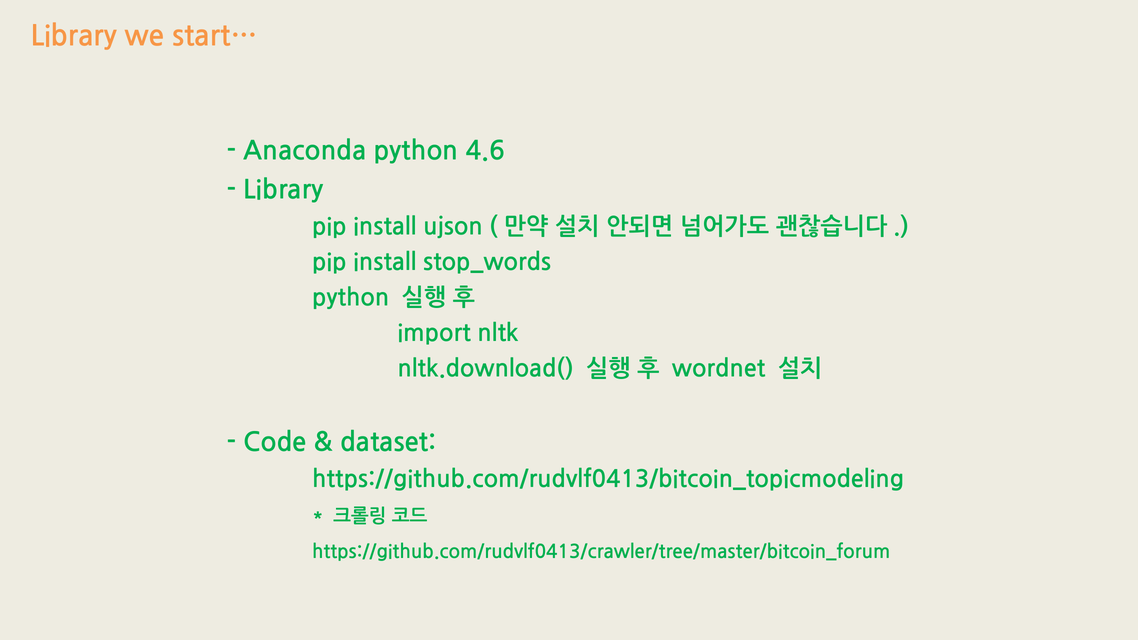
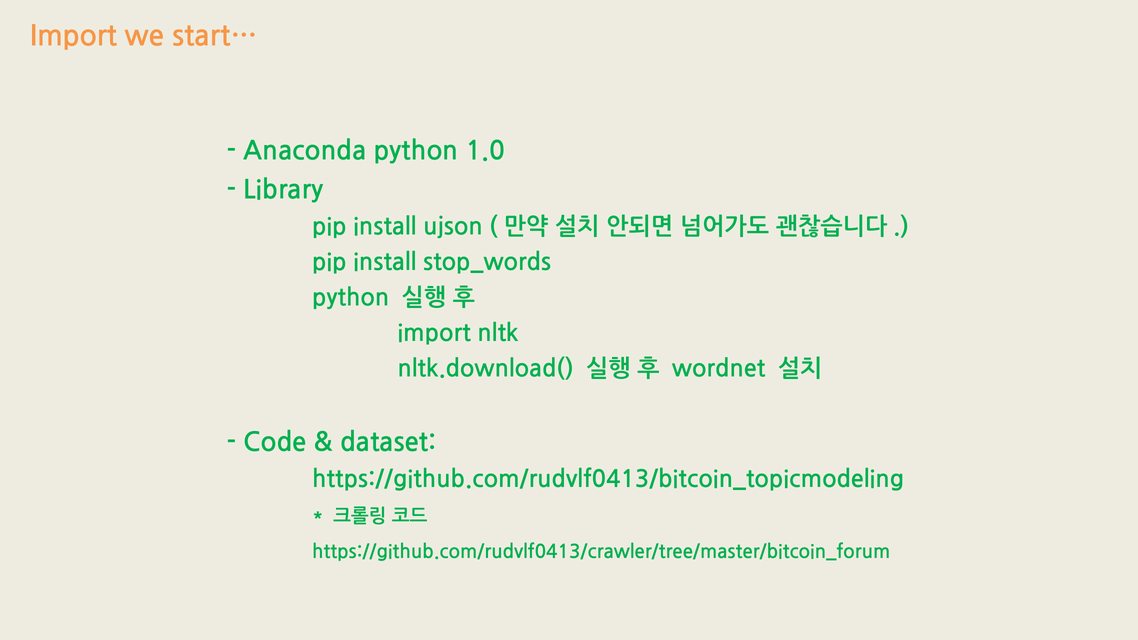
Library at (74, 36): Library -> Import
4.6: 4.6 -> 1.0
